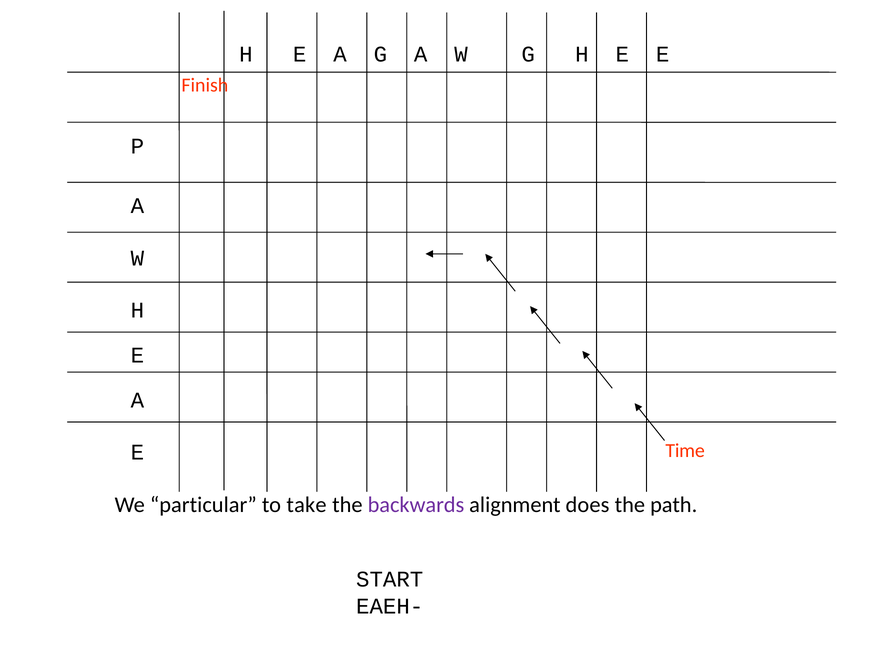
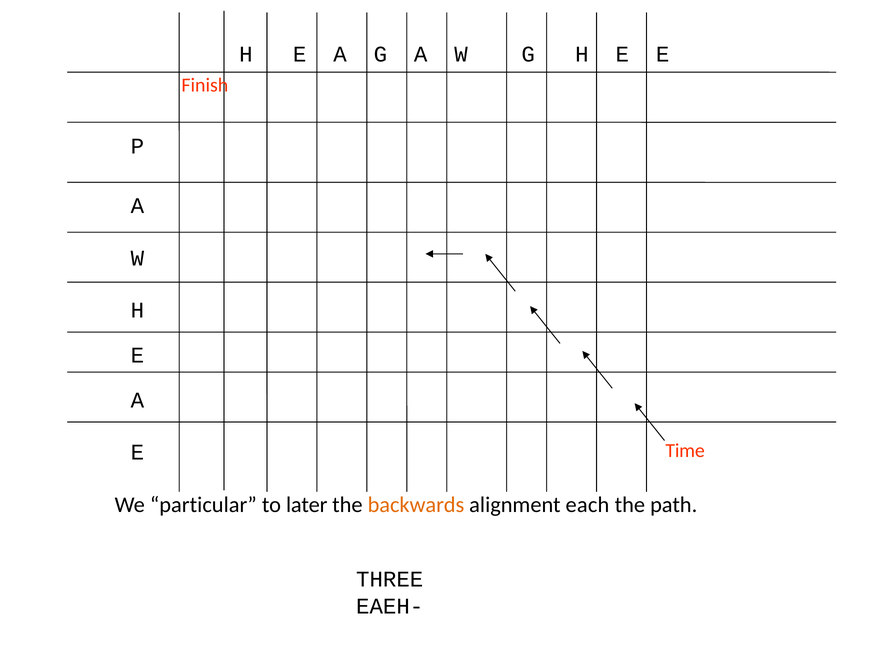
take: take -> later
backwards colour: purple -> orange
does: does -> each
START: START -> THREE
